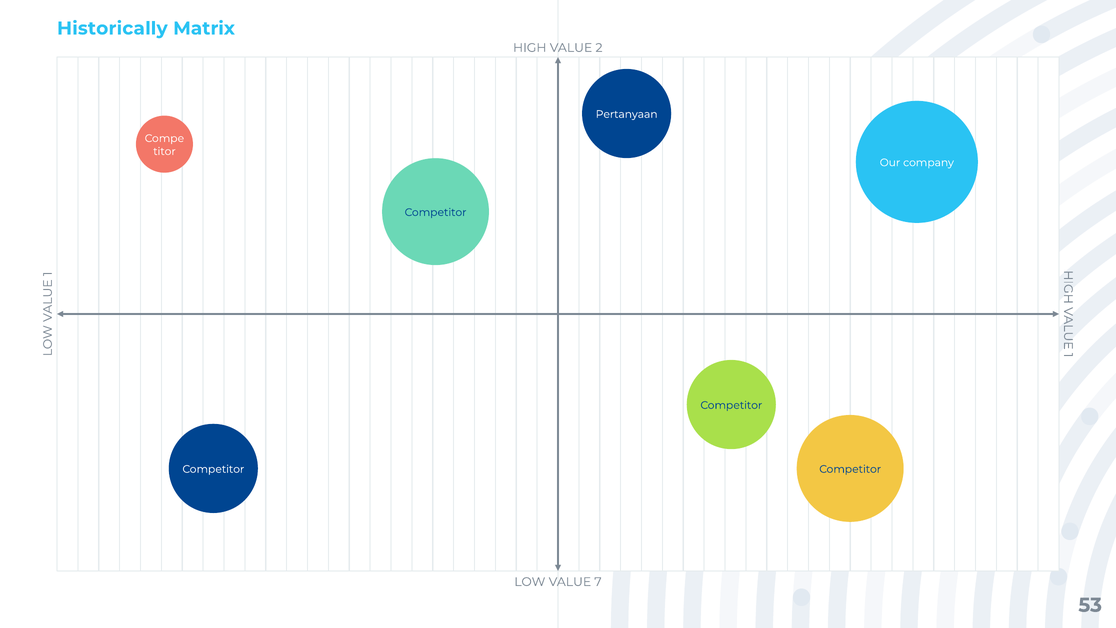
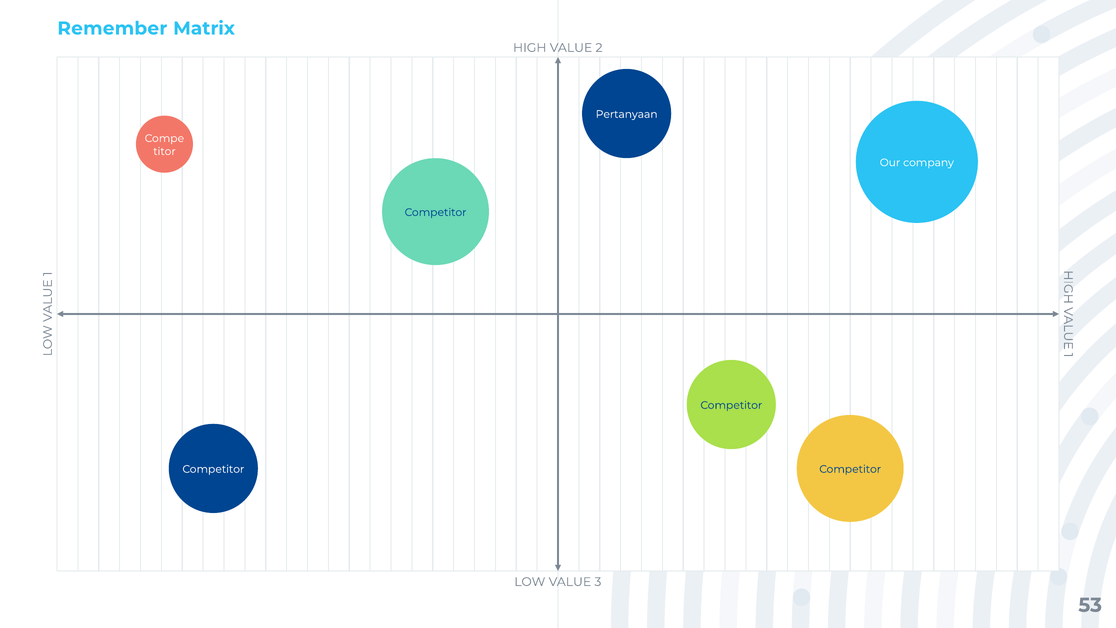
Historically: Historically -> Remember
7: 7 -> 3
